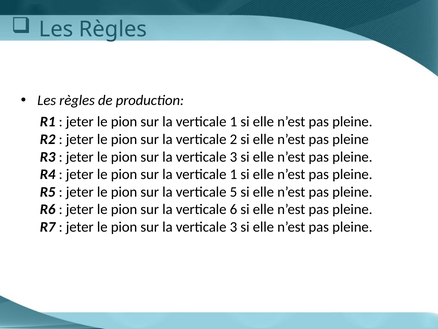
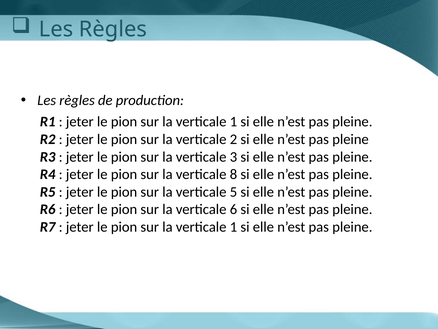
1 at (233, 174): 1 -> 8
3 at (233, 227): 3 -> 1
